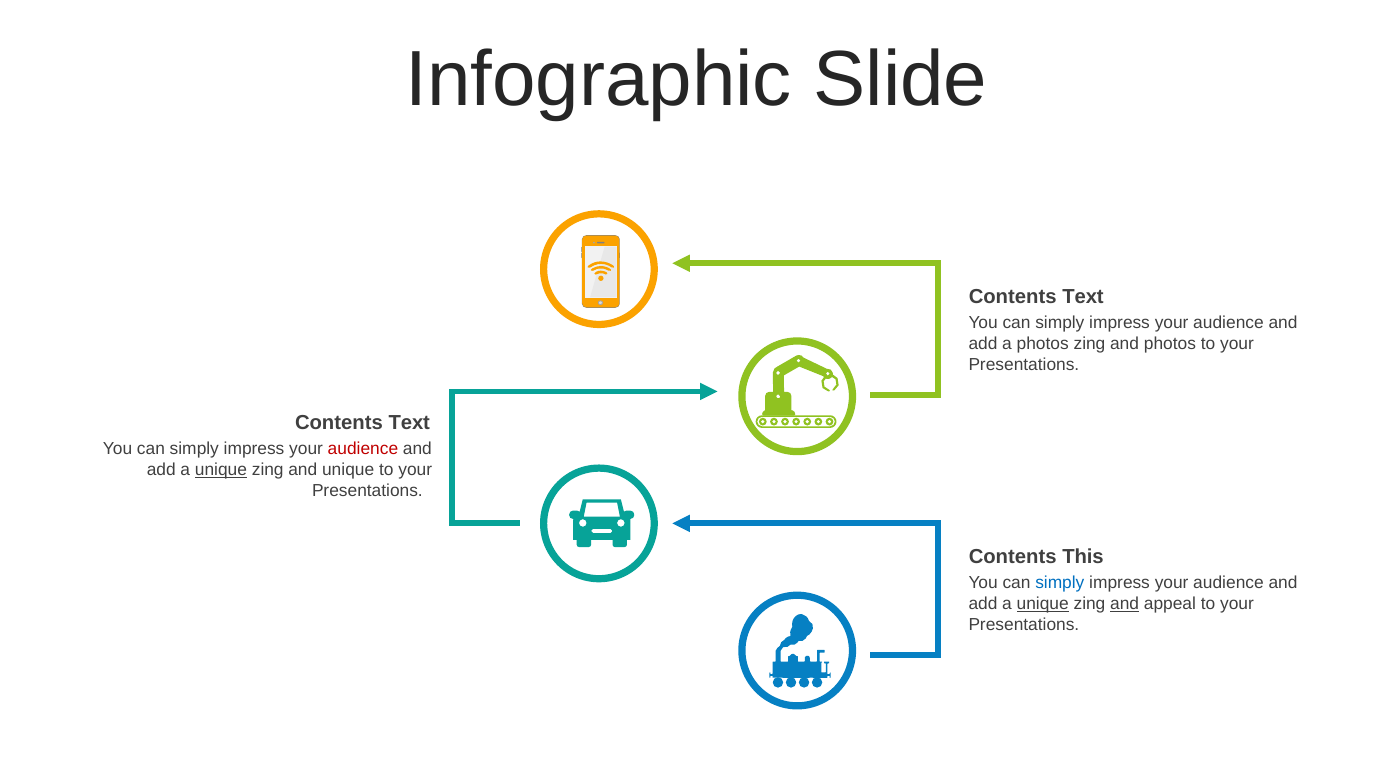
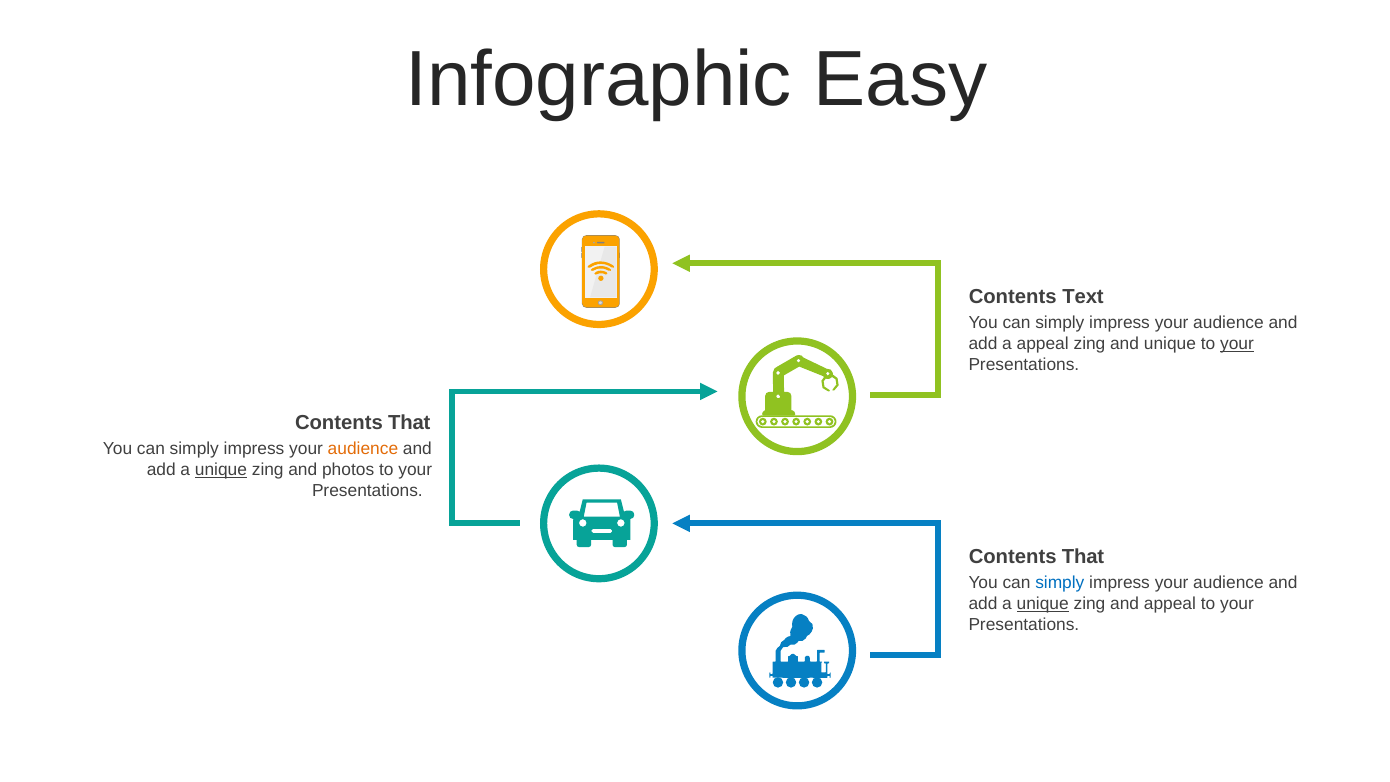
Slide: Slide -> Easy
a photos: photos -> appeal
and photos: photos -> unique
your at (1237, 344) underline: none -> present
Text at (409, 423): Text -> That
audience at (363, 449) colour: red -> orange
and unique: unique -> photos
This at (1083, 557): This -> That
and at (1125, 604) underline: present -> none
